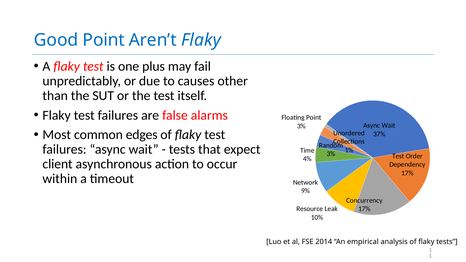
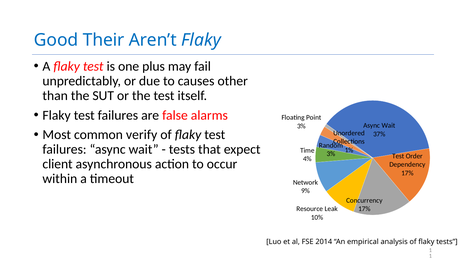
Good Point: Point -> Their
edges: edges -> verify
